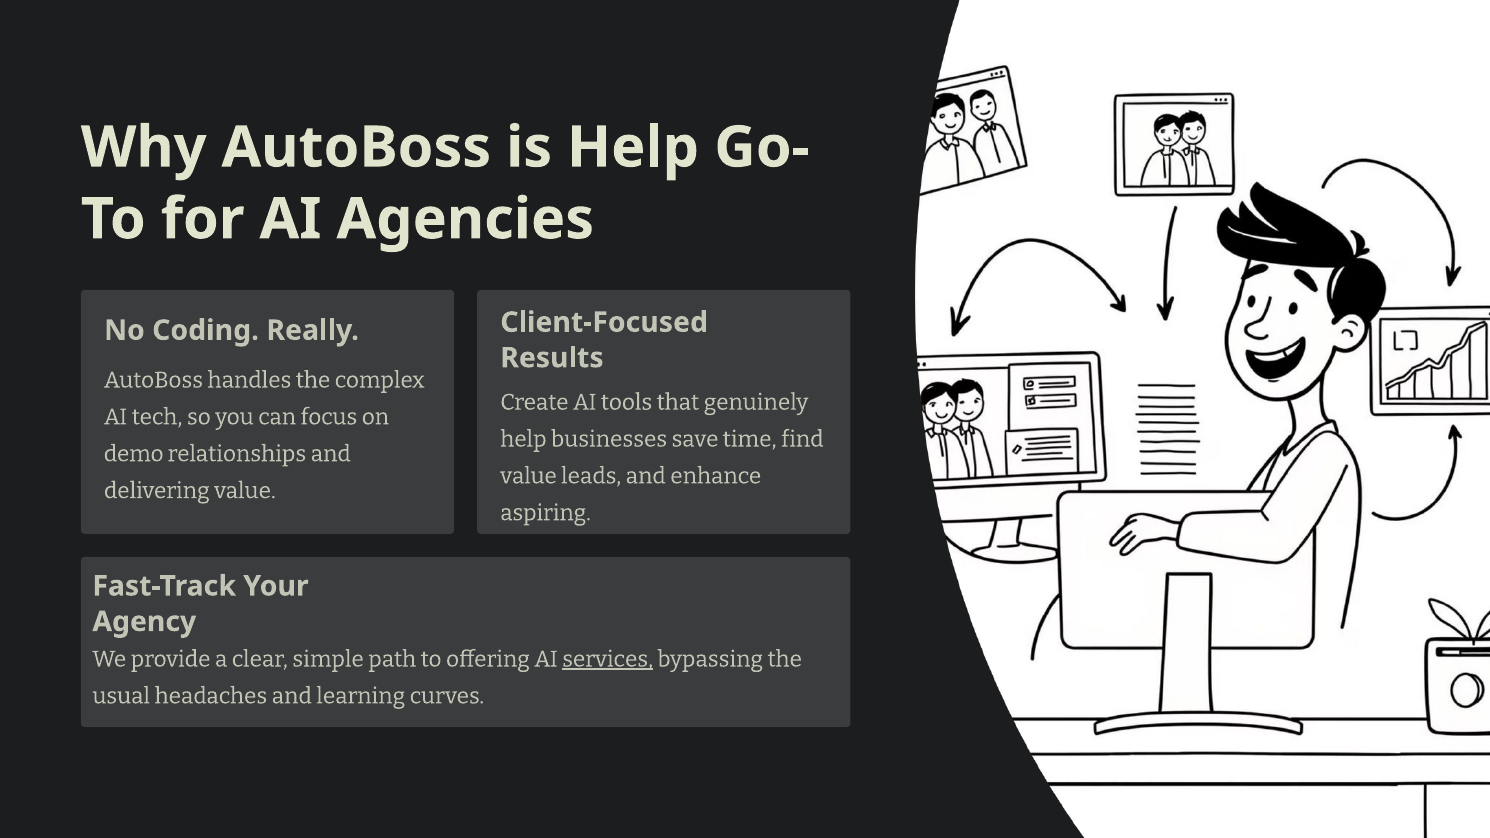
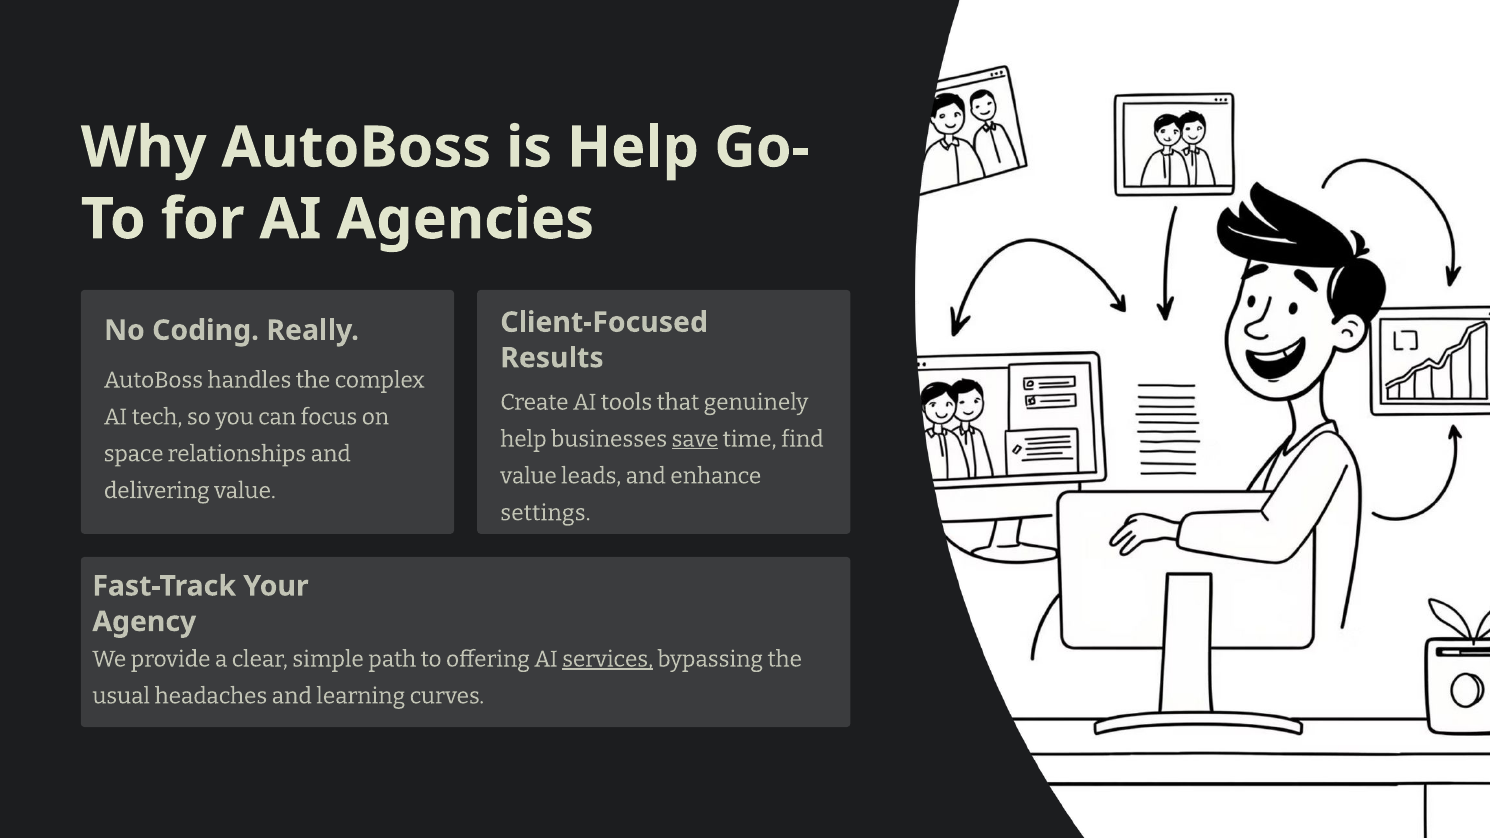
save underline: none -> present
demo: demo -> space
aspiring: aspiring -> settings
